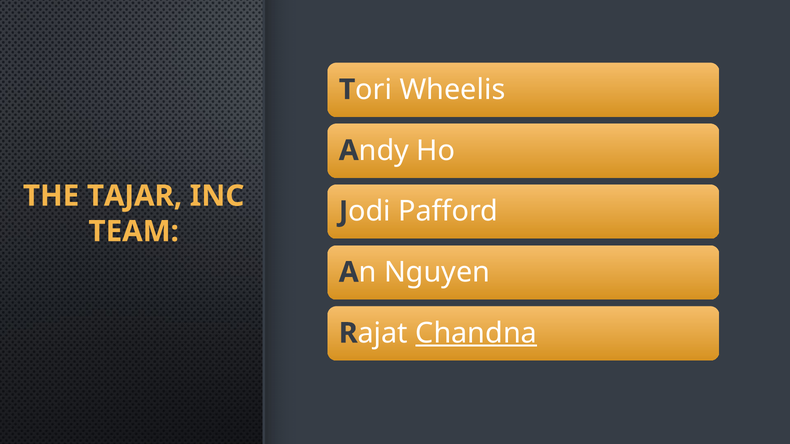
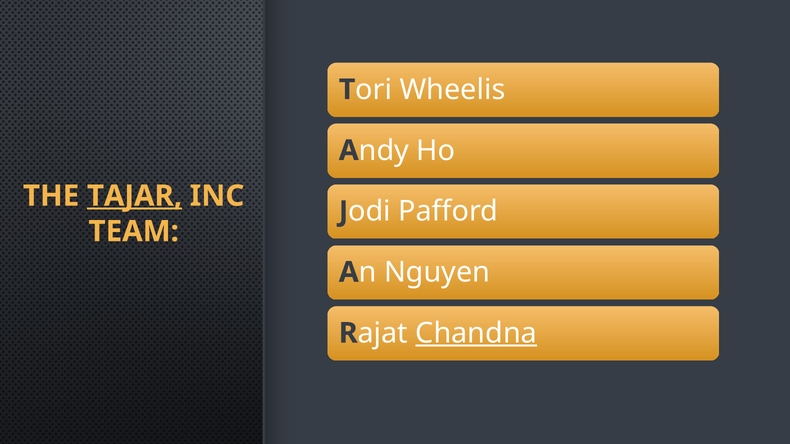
TAJAR underline: none -> present
